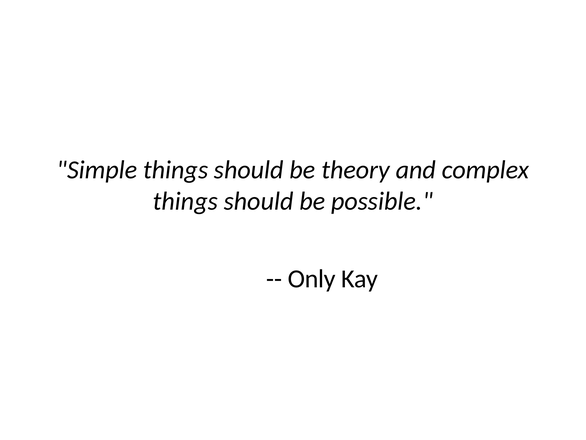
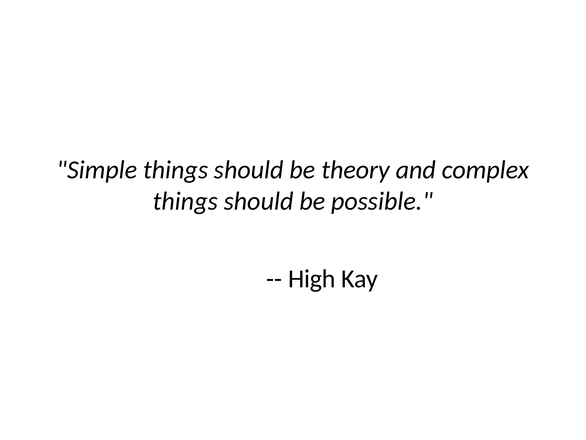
Only: Only -> High
